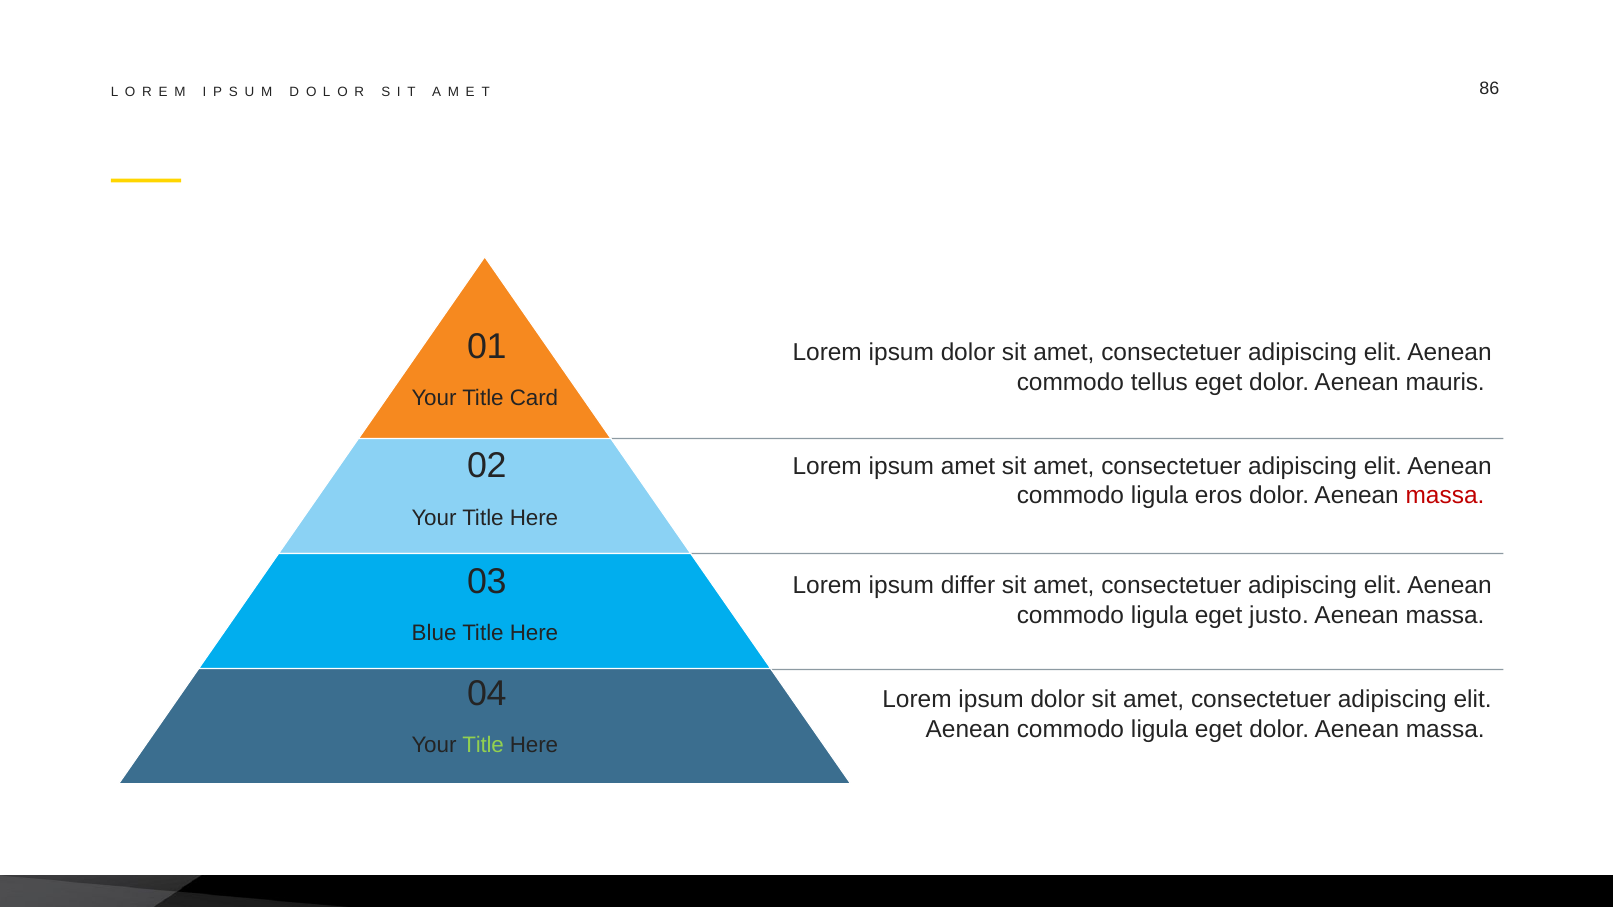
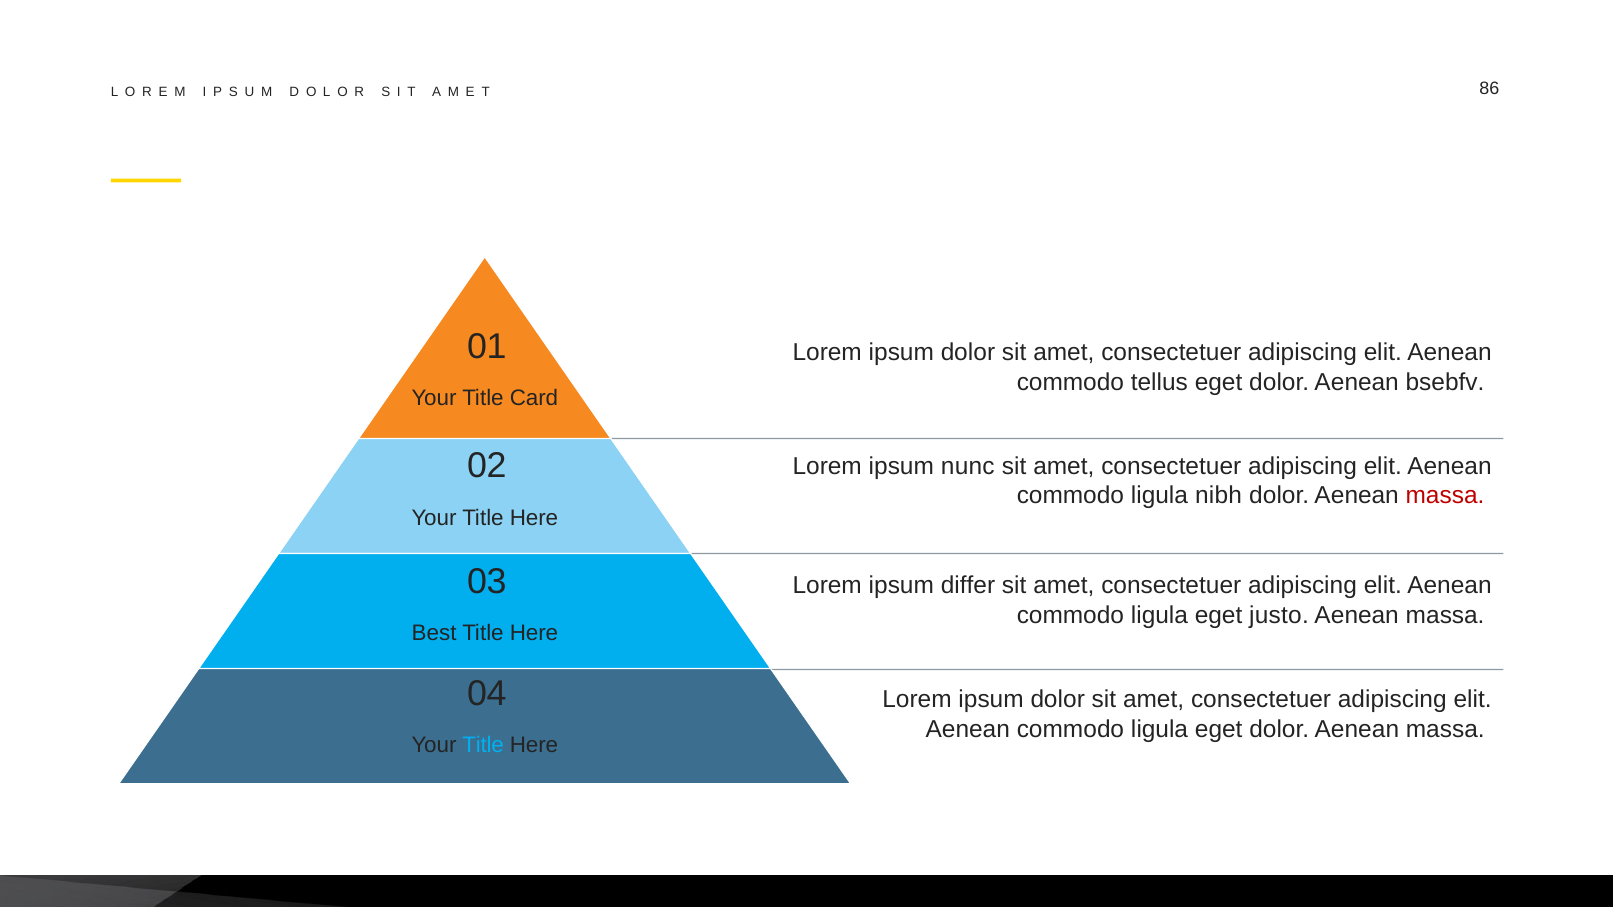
mauris: mauris -> bsebfv
ipsum amet: amet -> nunc
eros: eros -> nibh
Blue: Blue -> Best
Title at (483, 745) colour: light green -> light blue
